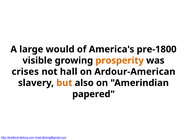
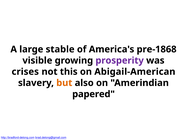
would: would -> stable
pre-1800: pre-1800 -> pre-1868
prosperity colour: orange -> purple
hall: hall -> this
Ardour-American: Ardour-American -> Abigail-American
